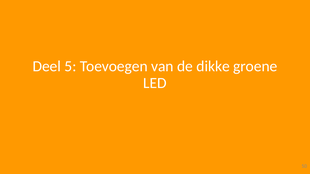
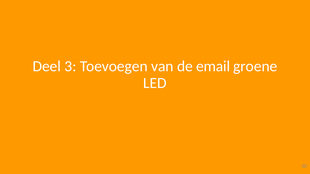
5: 5 -> 3
dikke: dikke -> email
